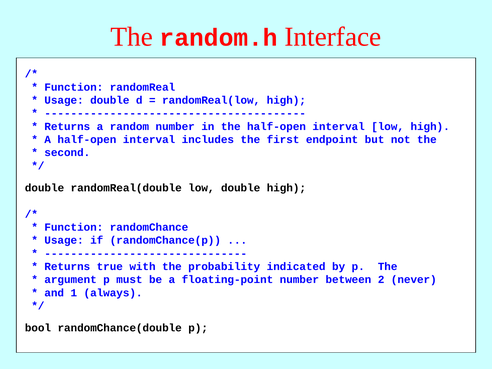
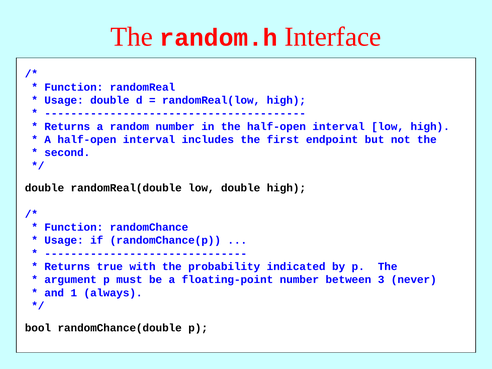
2: 2 -> 3
